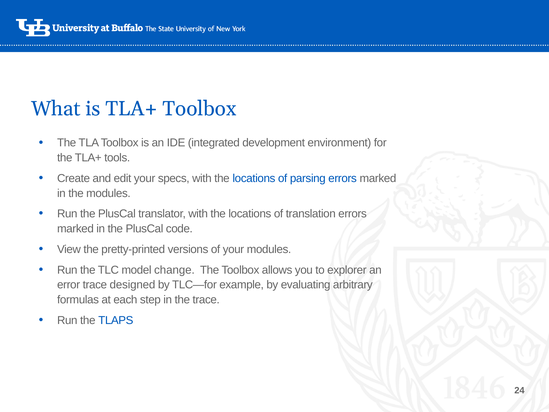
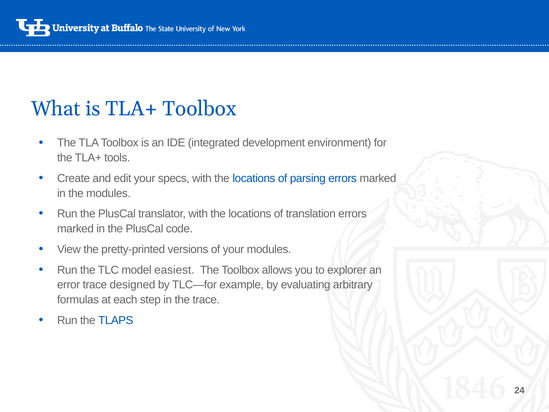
change: change -> easiest
